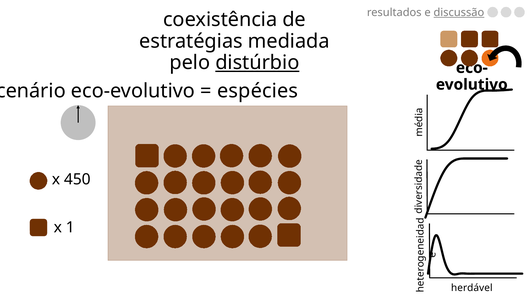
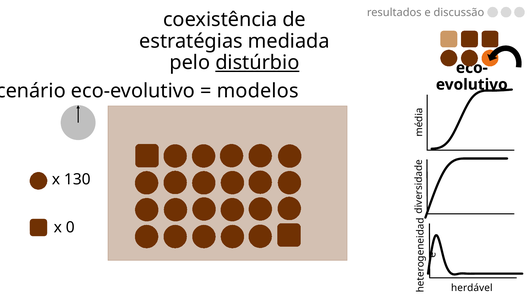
discussão underline: present -> none
espécies: espécies -> modelos
450: 450 -> 130
1: 1 -> 0
